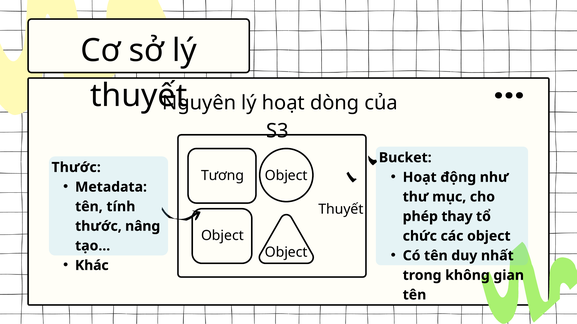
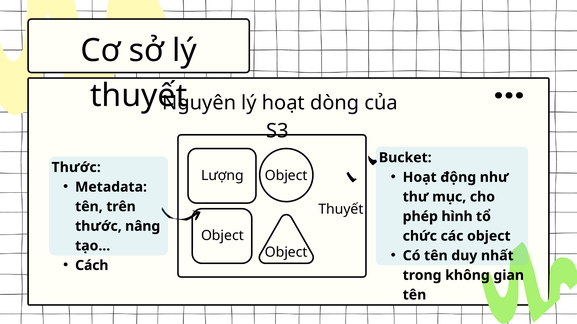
Tương: Tương -> Lượng
tính: tính -> trên
thay: thay -> hình
Khác: Khác -> Cách
